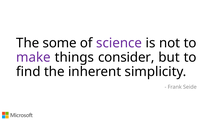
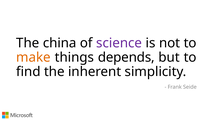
some: some -> china
make colour: purple -> orange
consider: consider -> depends
